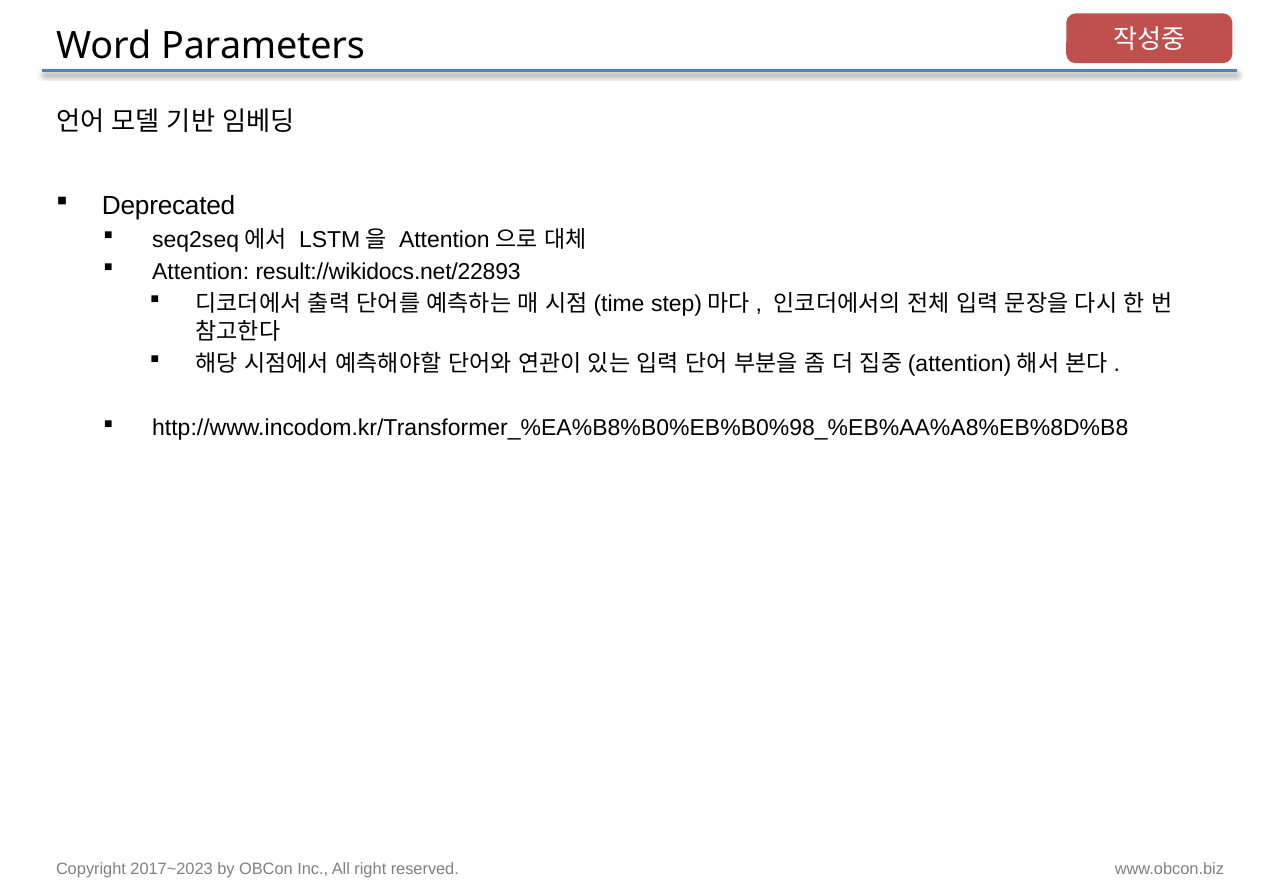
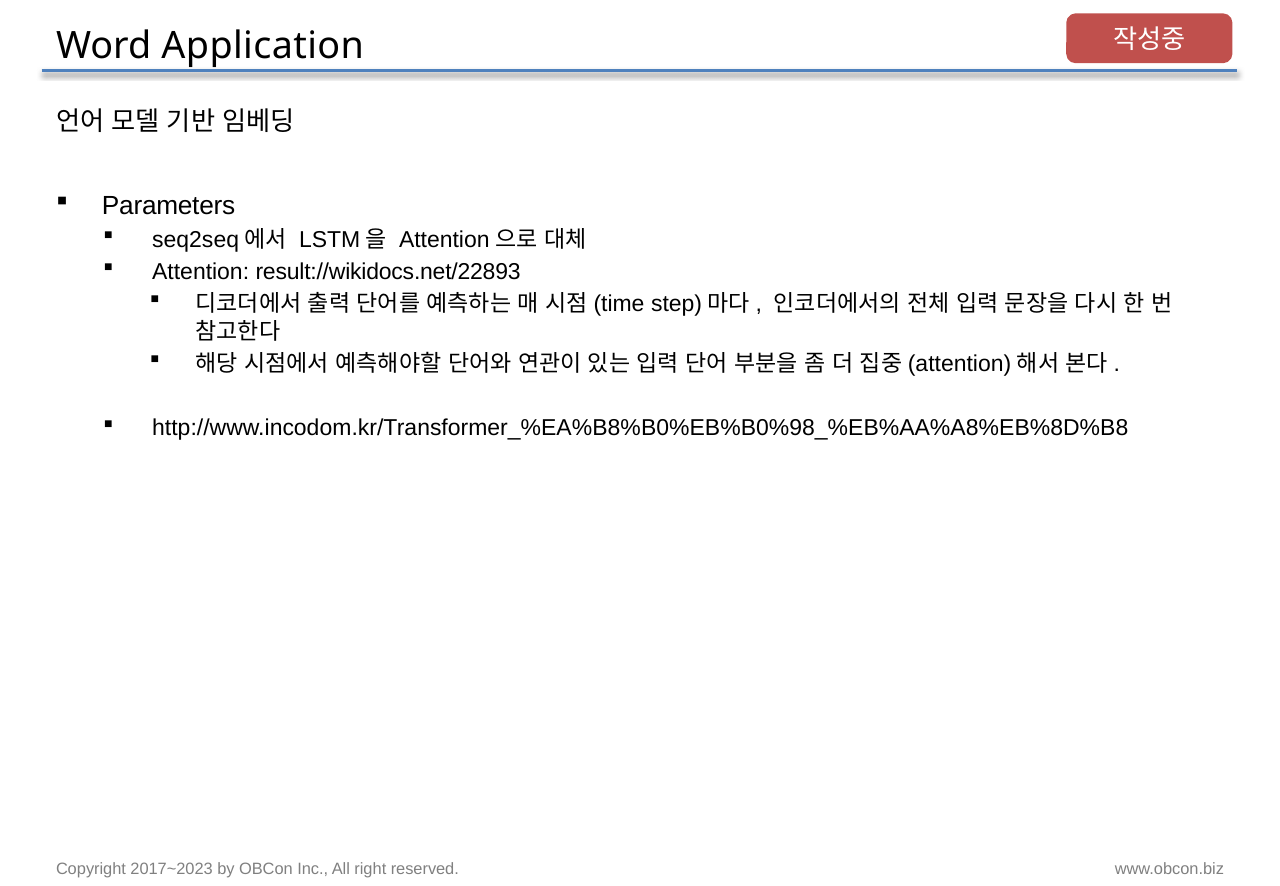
Parameters: Parameters -> Application
Deprecated: Deprecated -> Parameters
